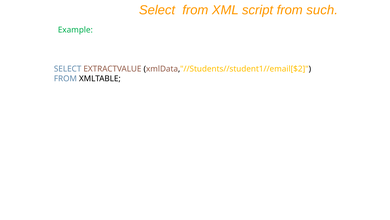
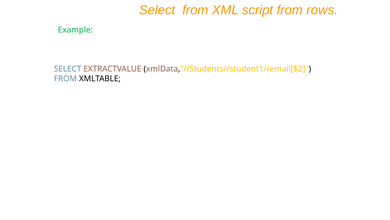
such: such -> rows
